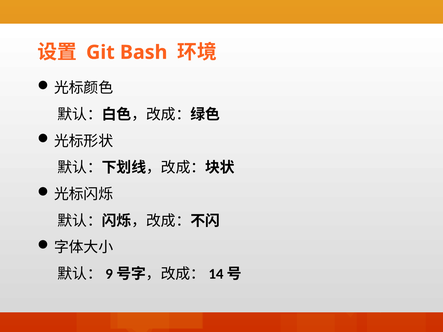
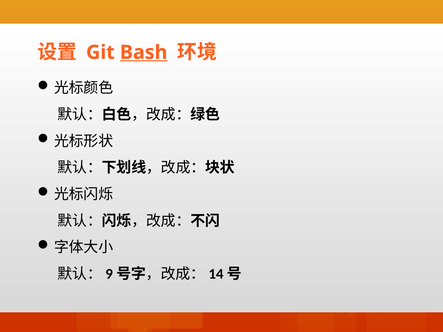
Bash underline: none -> present
